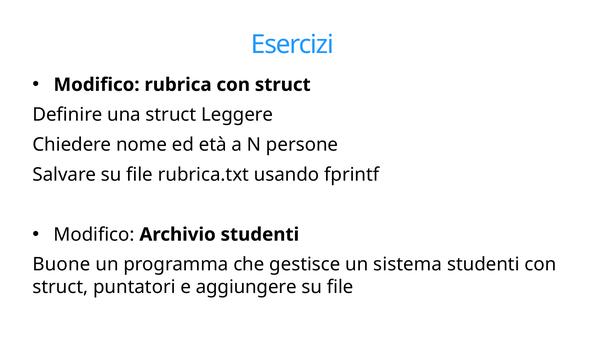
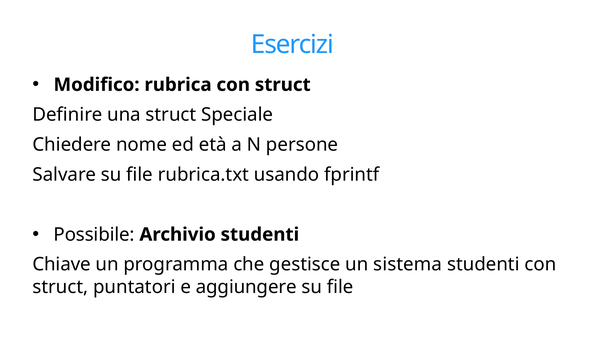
Leggere: Leggere -> Speciale
Modifico at (94, 234): Modifico -> Possibile
Buone: Buone -> Chiave
